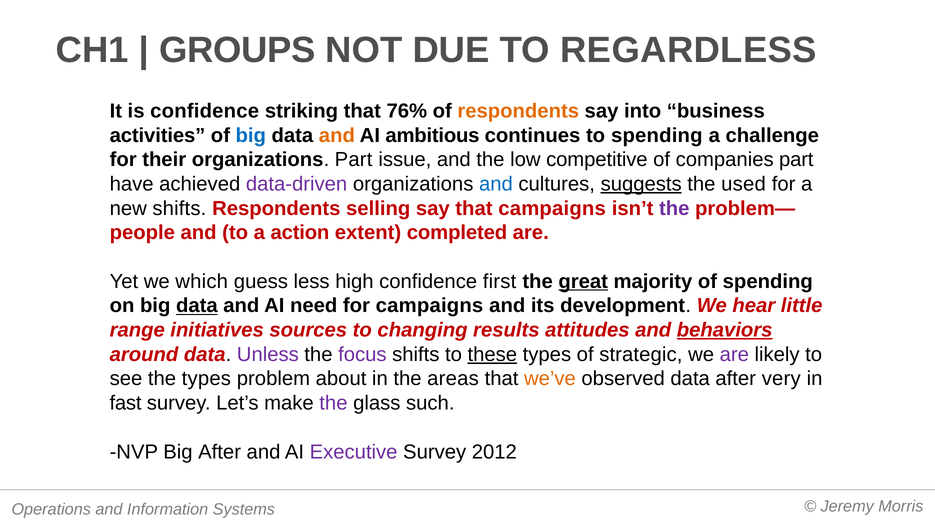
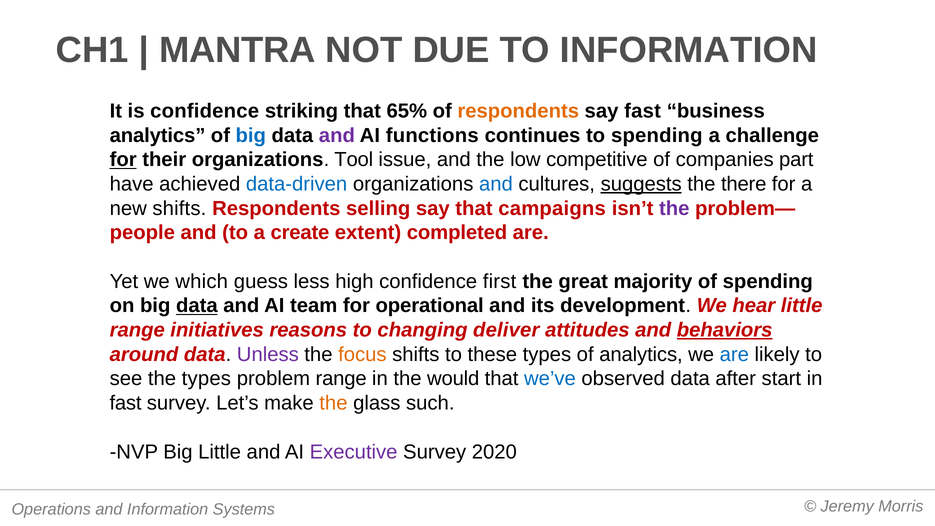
GROUPS: GROUPS -> MANTRA
TO REGARDLESS: REGARDLESS -> INFORMATION
76%: 76% -> 65%
say into: into -> fast
activities at (158, 135): activities -> analytics
and at (337, 135) colour: orange -> purple
ambitious: ambitious -> functions
for at (123, 160) underline: none -> present
organizations Part: Part -> Tool
data-driven colour: purple -> blue
used: used -> there
action: action -> create
great underline: present -> none
need: need -> team
for campaigns: campaigns -> operational
sources: sources -> reasons
results: results -> deliver
focus colour: purple -> orange
these underline: present -> none
of strategic: strategic -> analytics
are at (734, 354) colour: purple -> blue
problem about: about -> range
areas: areas -> would
we’ve colour: orange -> blue
very: very -> start
the at (333, 403) colour: purple -> orange
Big After: After -> Little
2012: 2012 -> 2020
